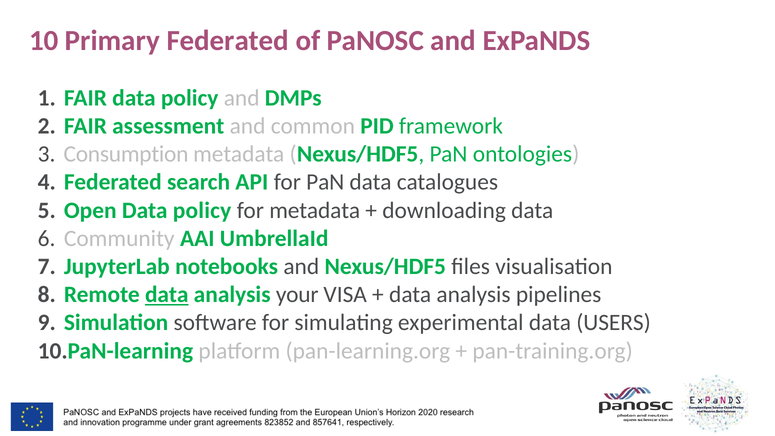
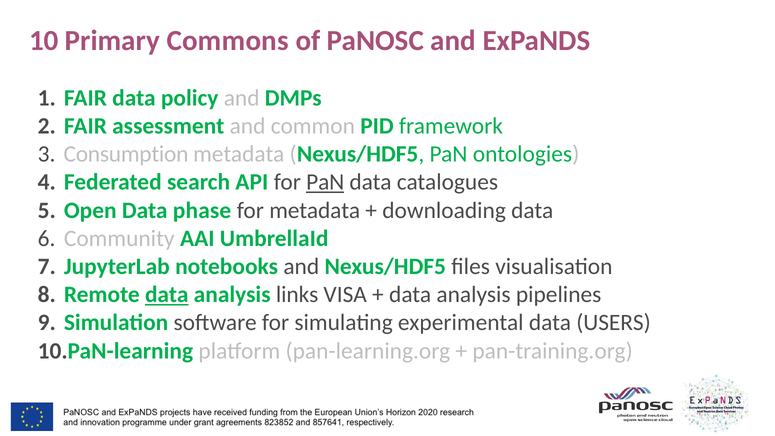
Primary Federated: Federated -> Commons
PaN at (325, 182) underline: none -> present
Open Data policy: policy -> phase
your: your -> links
